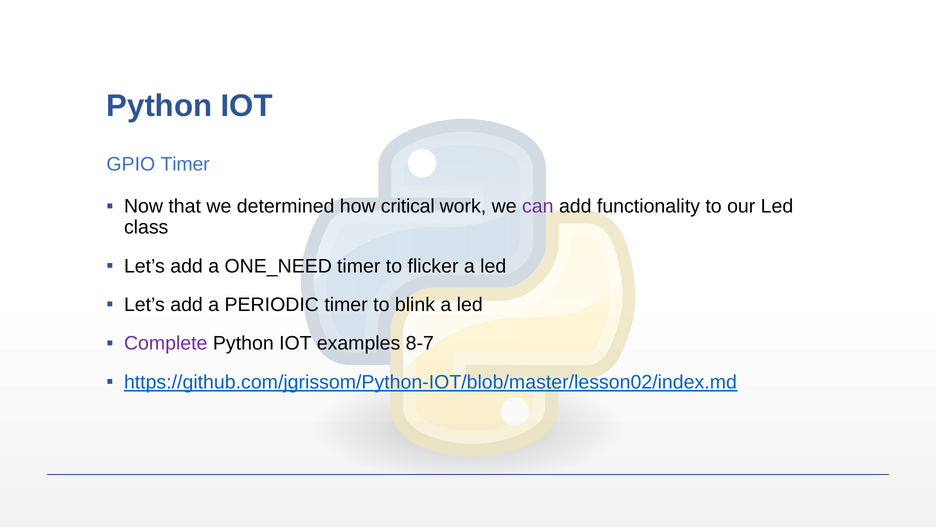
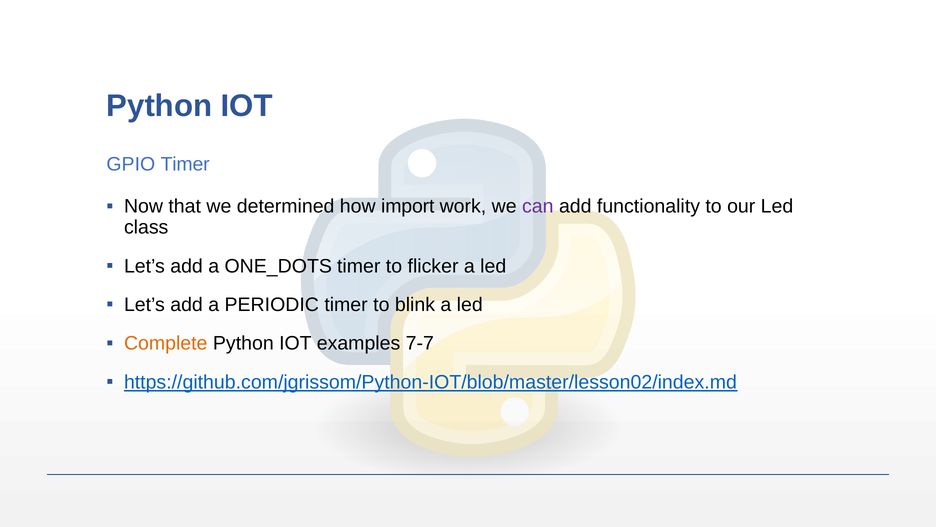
critical: critical -> import
ONE_NEED: ONE_NEED -> ONE_DOTS
Complete colour: purple -> orange
8-7: 8-7 -> 7-7
